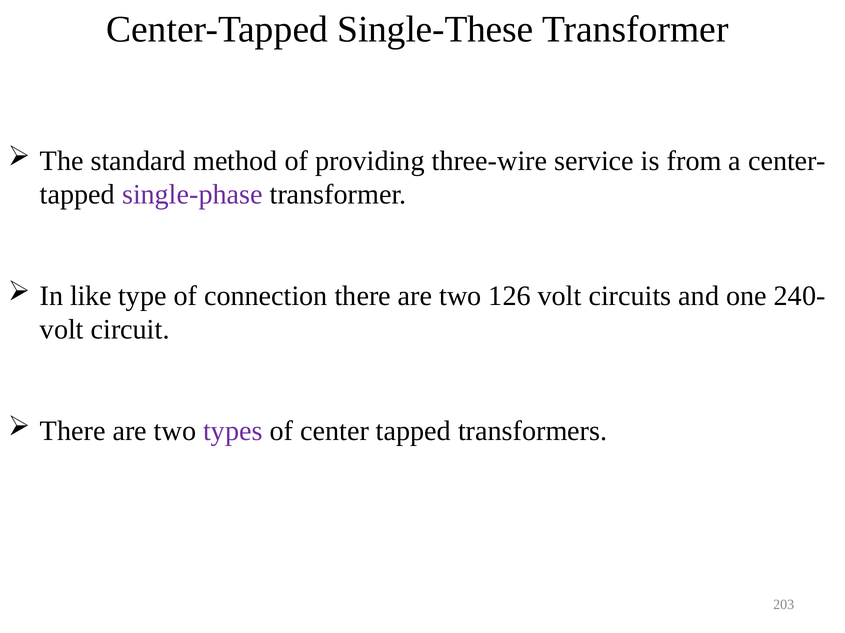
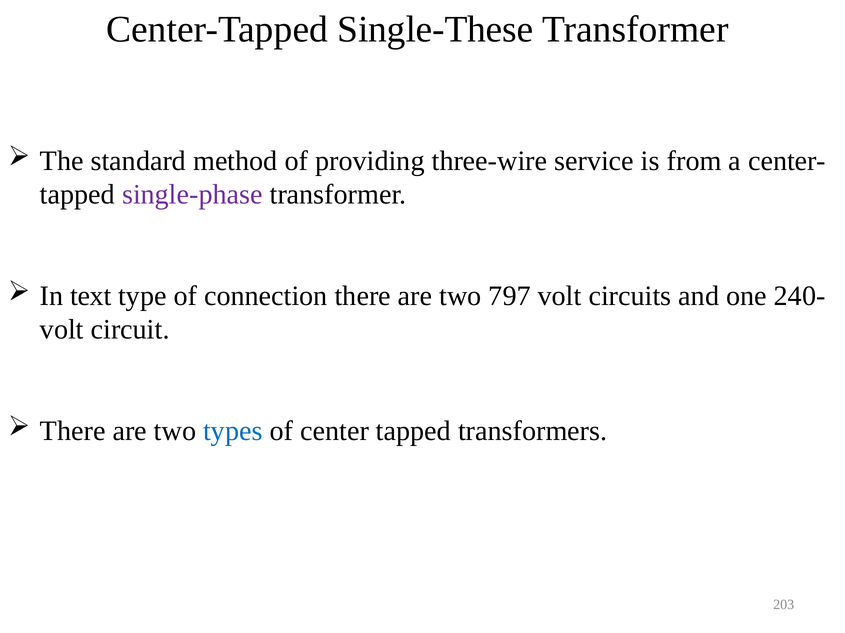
like: like -> text
126: 126 -> 797
types colour: purple -> blue
